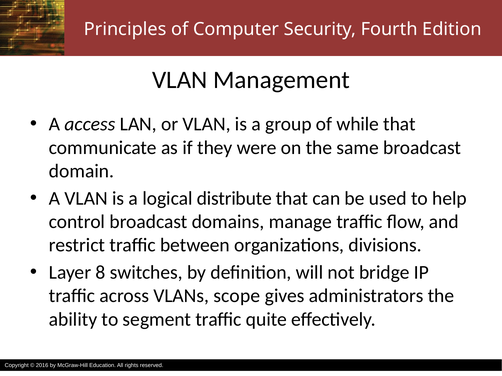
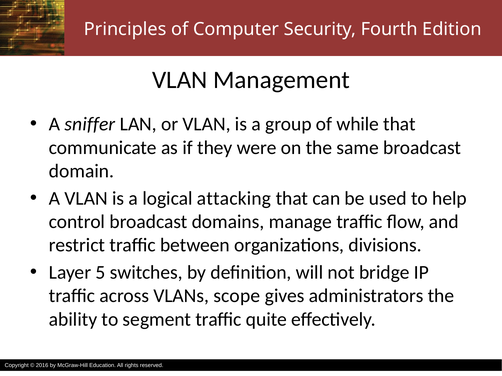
access: access -> sniffer
distribute: distribute -> attacking
8: 8 -> 5
